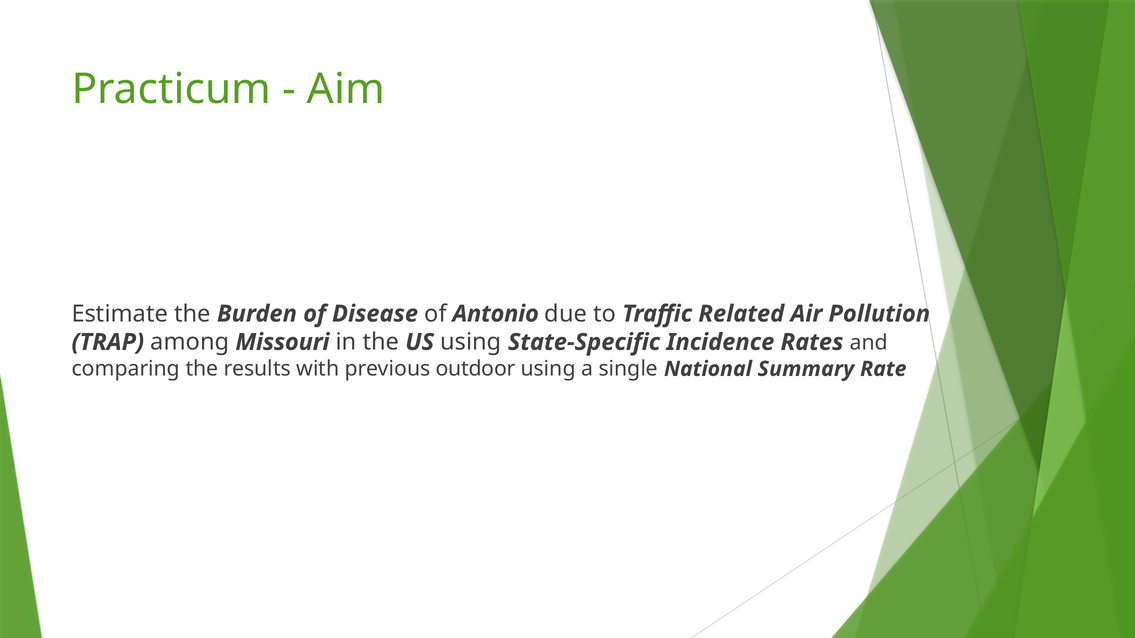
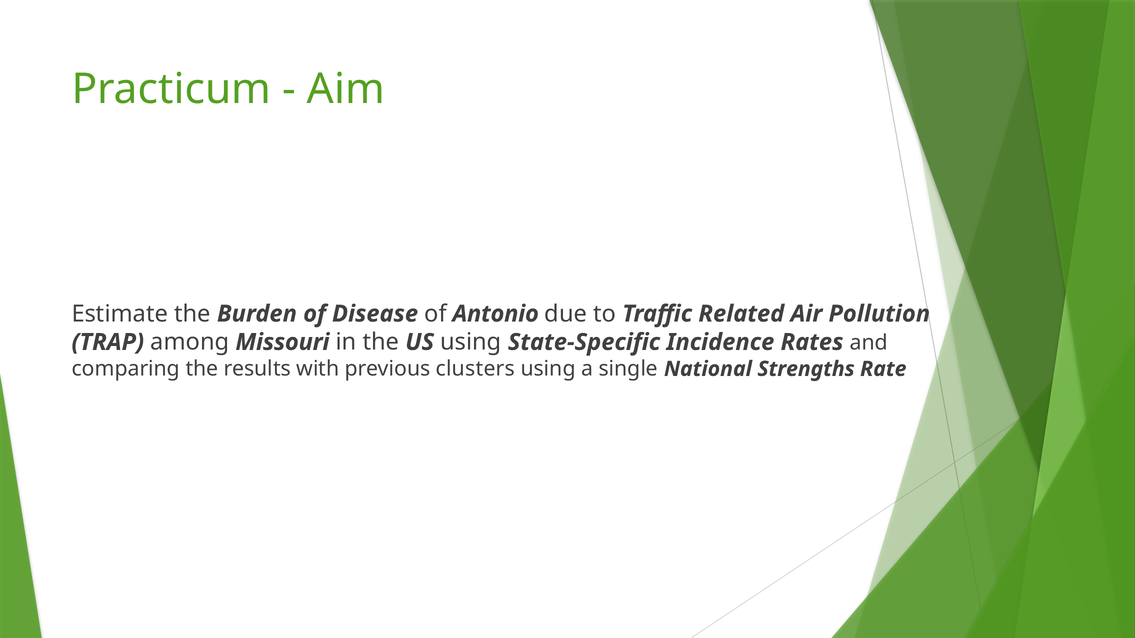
outdoor: outdoor -> clusters
Summary: Summary -> Strengths
